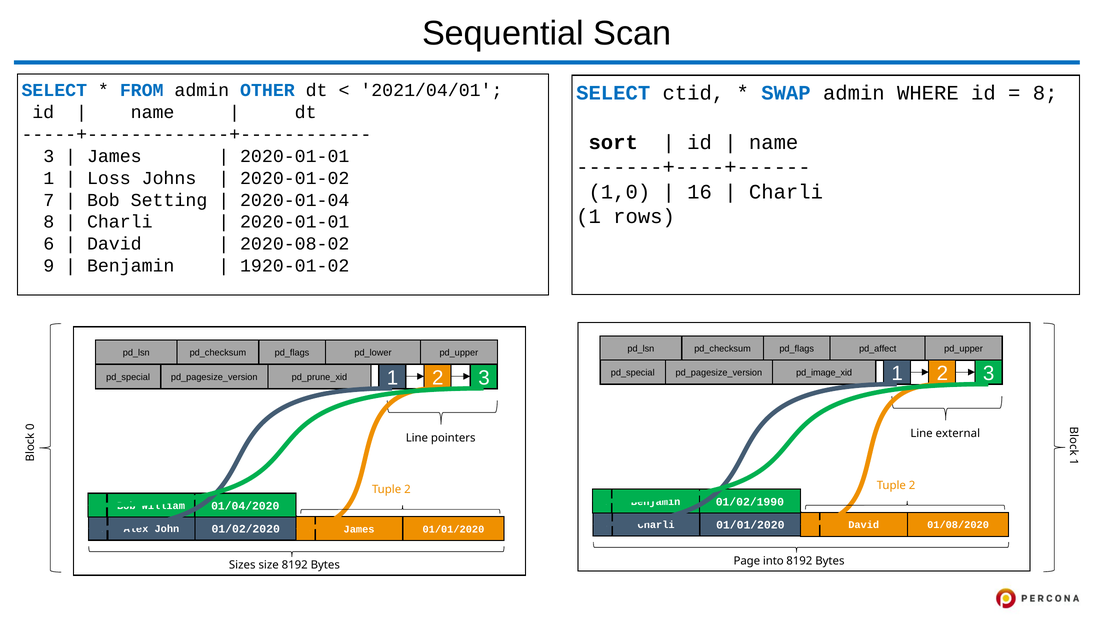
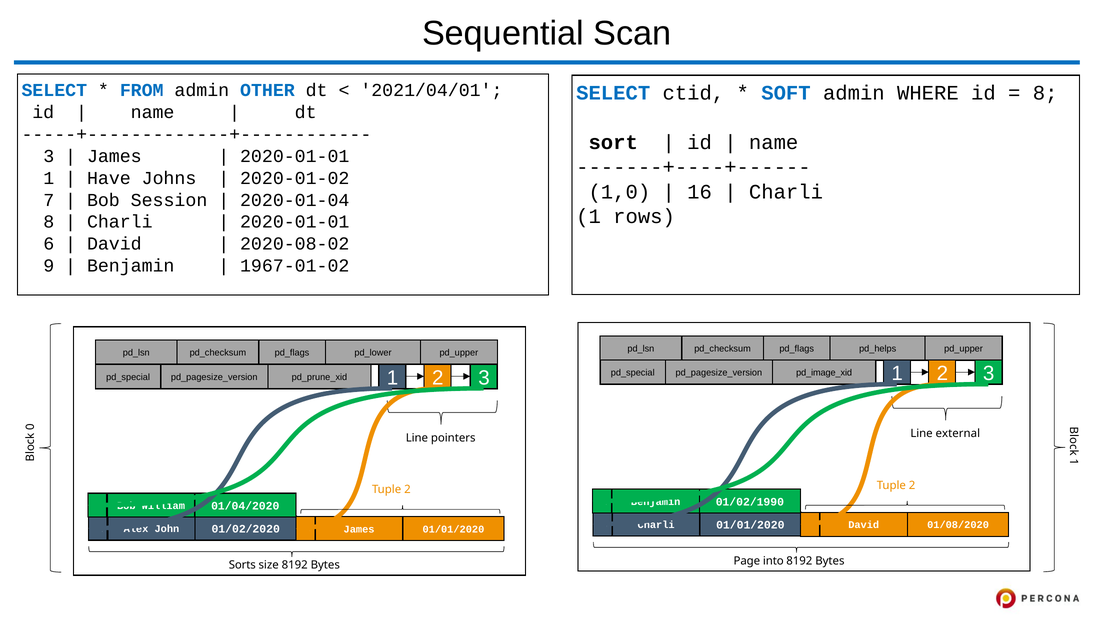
SWAP: SWAP -> SOFT
Loss: Loss -> Have
Setting: Setting -> Session
1920-01-02: 1920-01-02 -> 1967-01-02
pd_affect: pd_affect -> pd_helps
Sizes: Sizes -> Sorts
